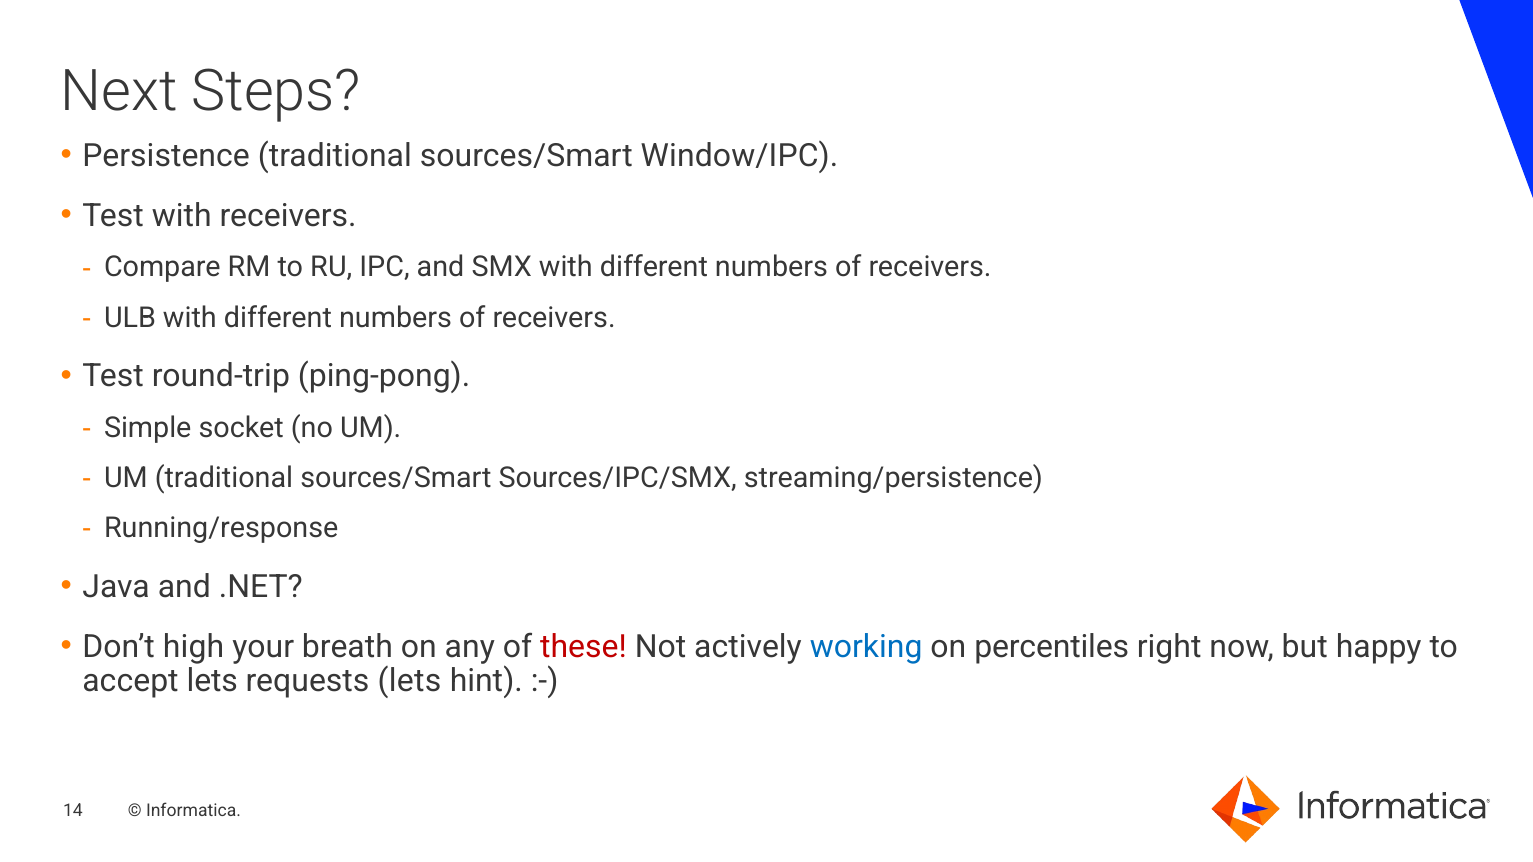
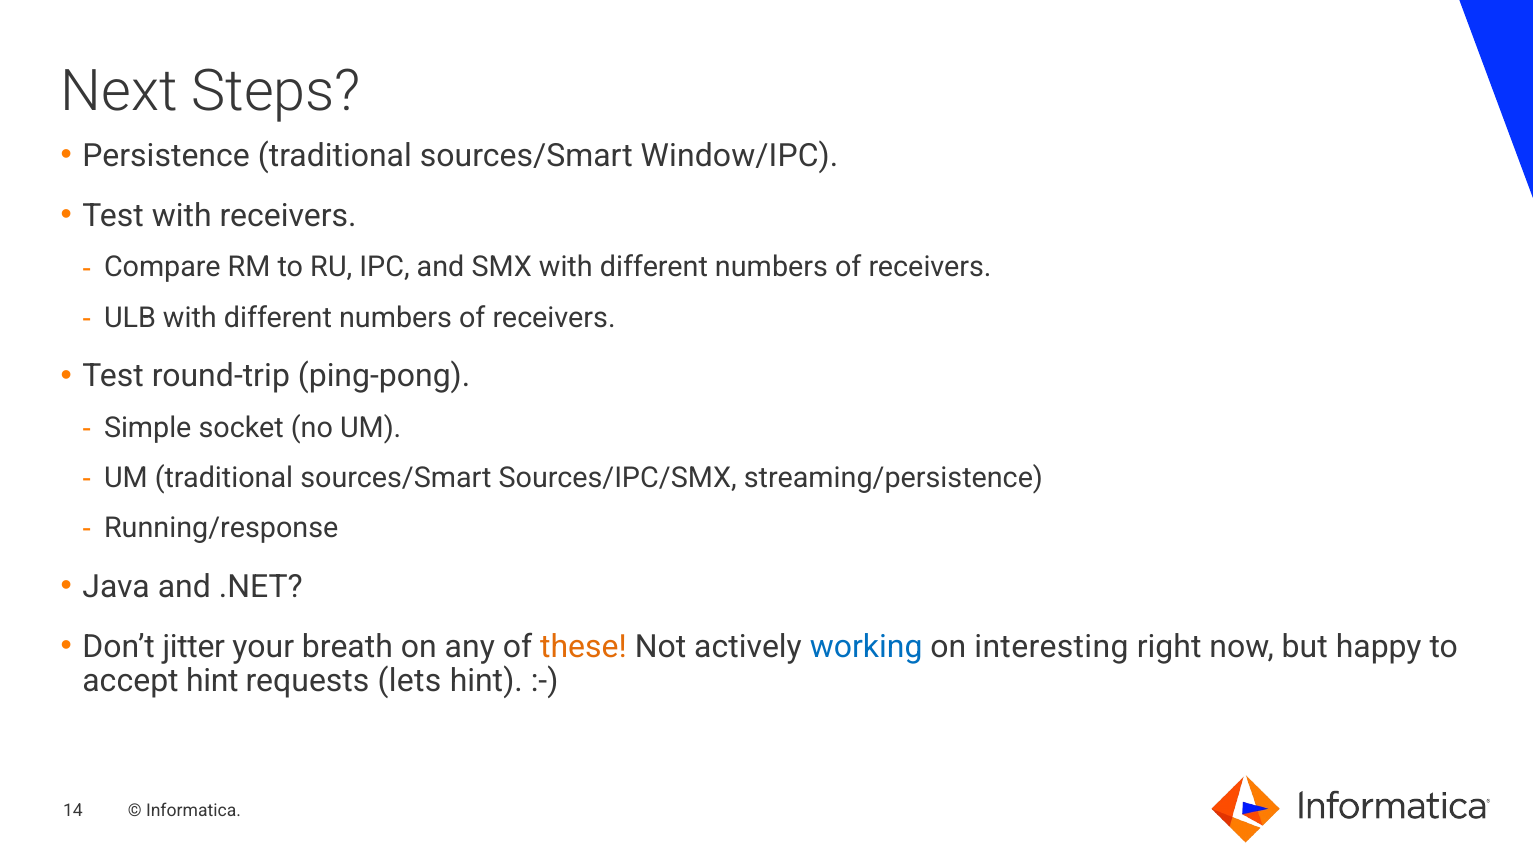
high: high -> jitter
these colour: red -> orange
percentiles: percentiles -> interesting
accept lets: lets -> hint
